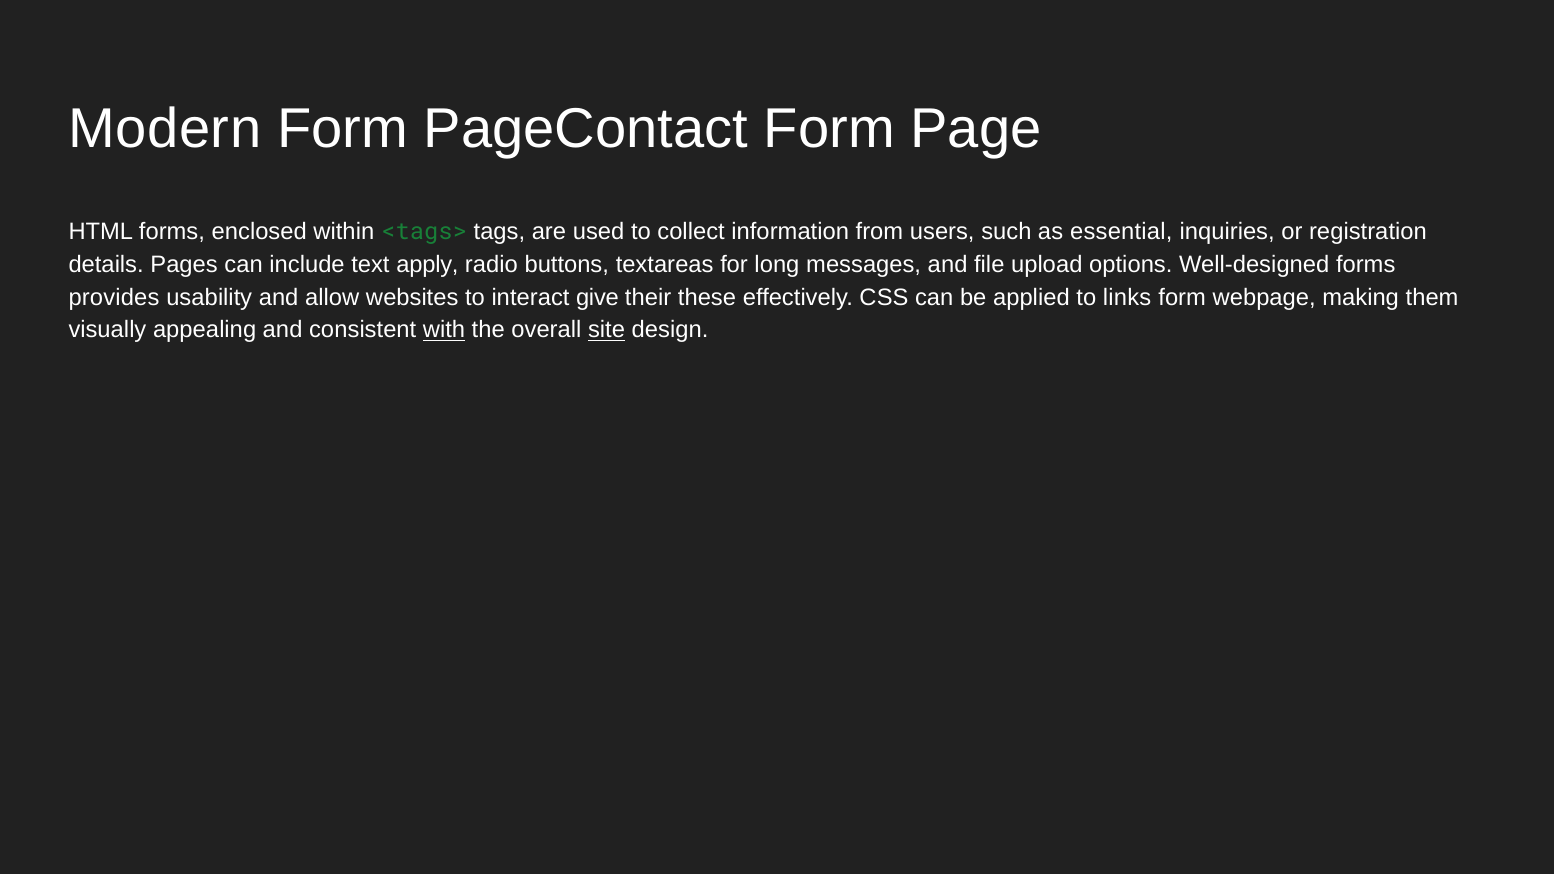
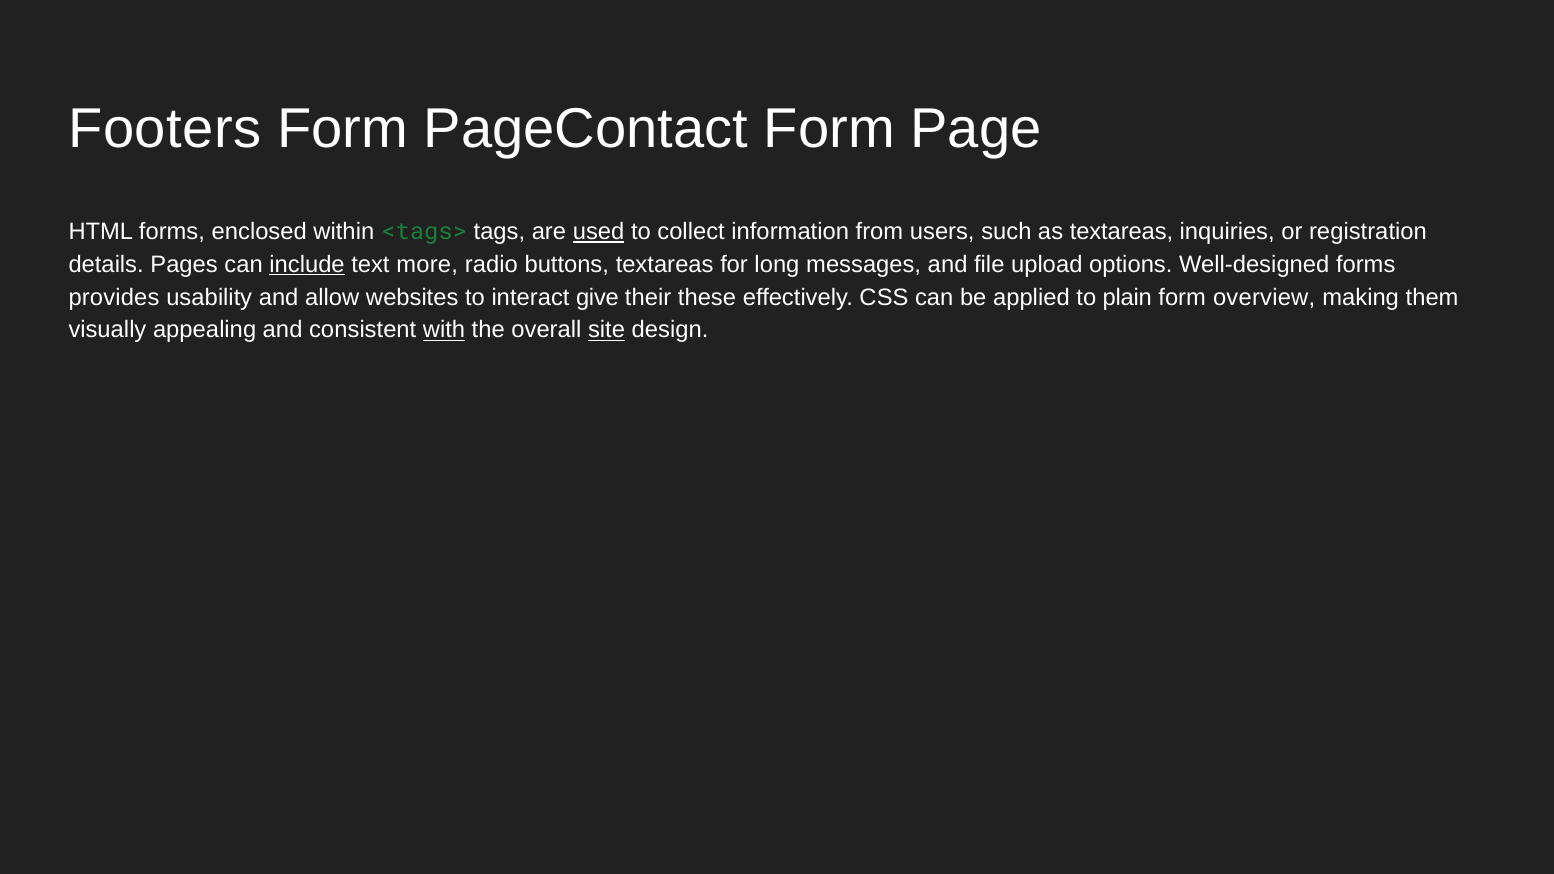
Modern: Modern -> Footers
used underline: none -> present
as essential: essential -> textareas
include underline: none -> present
apply: apply -> more
links: links -> plain
webpage: webpage -> overview
